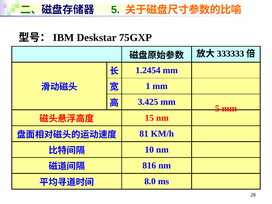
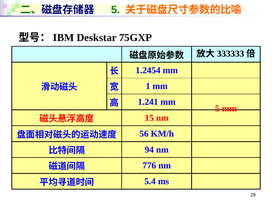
3.425: 3.425 -> 1.241
81: 81 -> 56
10: 10 -> 94
816: 816 -> 776
8.0: 8.0 -> 5.4
